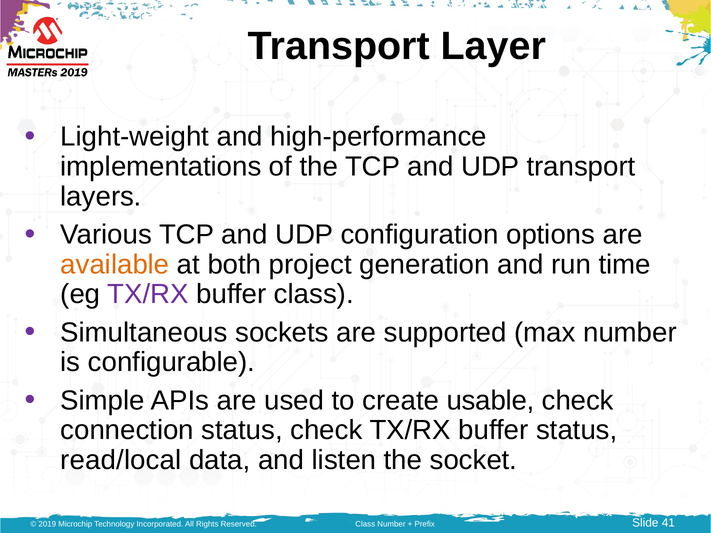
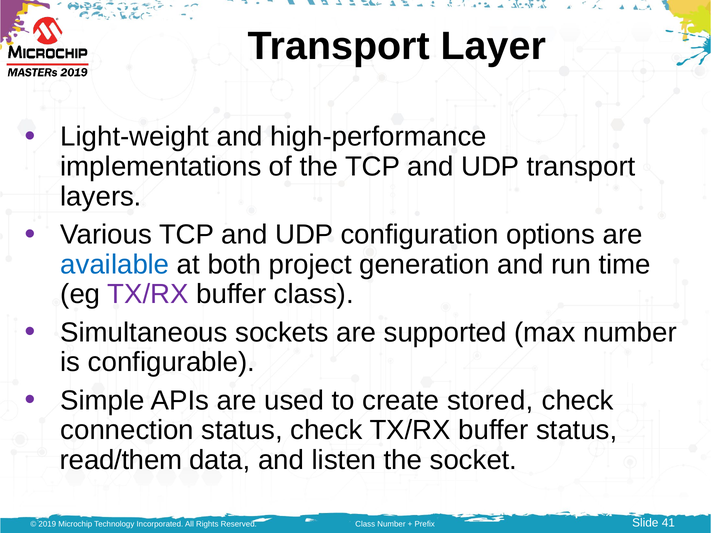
available colour: orange -> blue
usable: usable -> stored
read/local: read/local -> read/them
